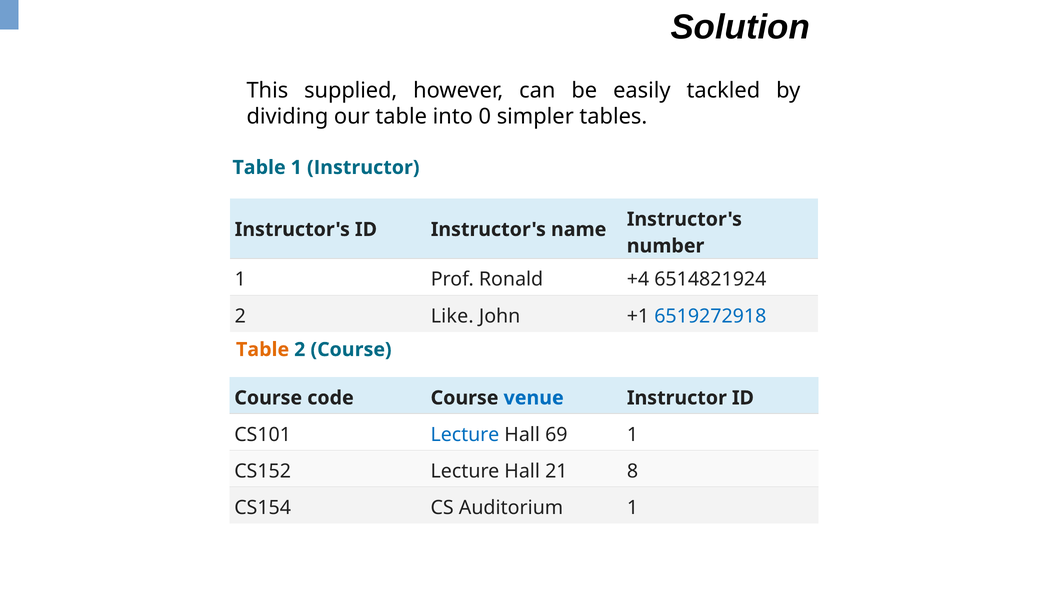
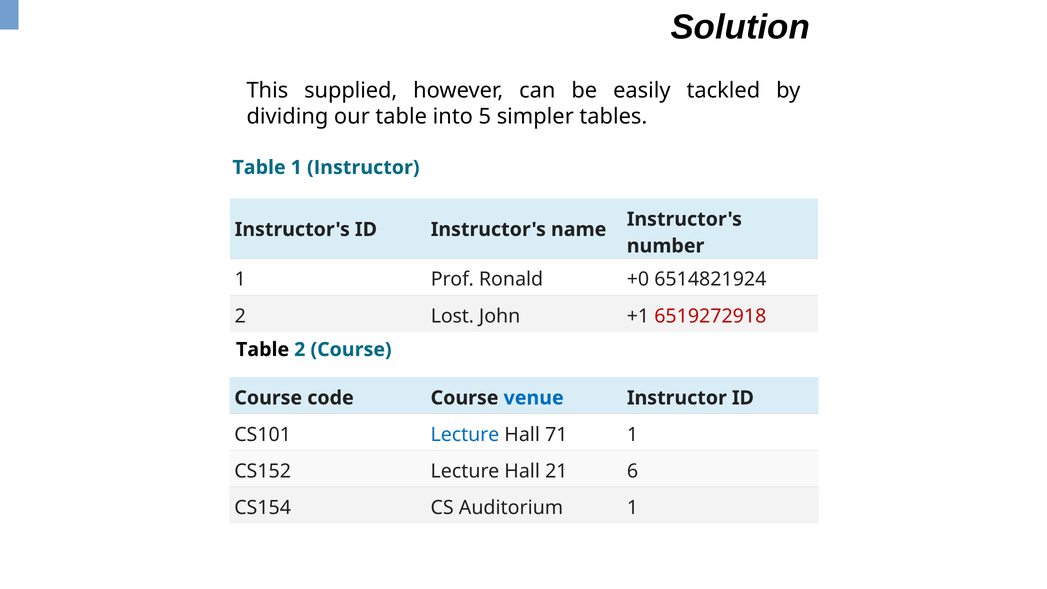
0: 0 -> 5
+4: +4 -> +0
Like: Like -> Lost
6519272918 colour: blue -> red
Table at (263, 350) colour: orange -> black
69: 69 -> 71
8: 8 -> 6
